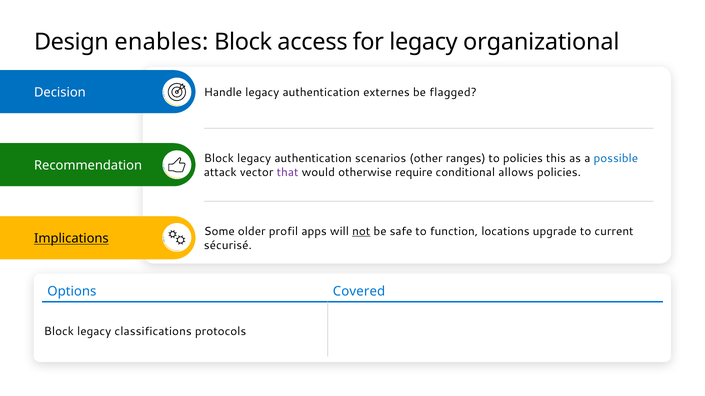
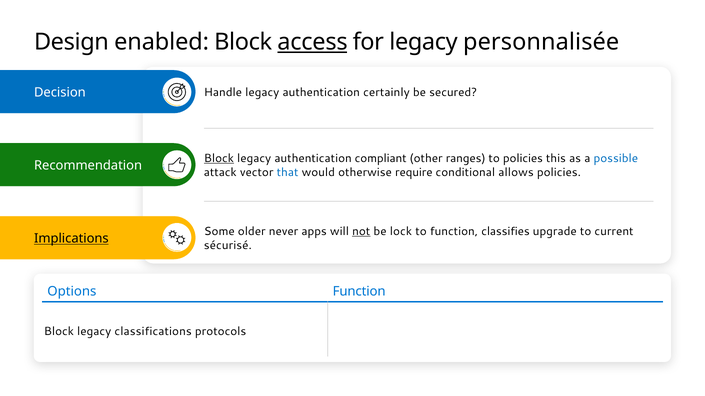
enables: enables -> enabled
access underline: none -> present
organizational: organizational -> personnalisée
externes: externes -> certainly
flagged: flagged -> secured
Block at (219, 159) underline: none -> present
scenarios: scenarios -> compliant
that colour: purple -> blue
profil: profil -> never
safe: safe -> lock
locations: locations -> classifies
Options Covered: Covered -> Function
